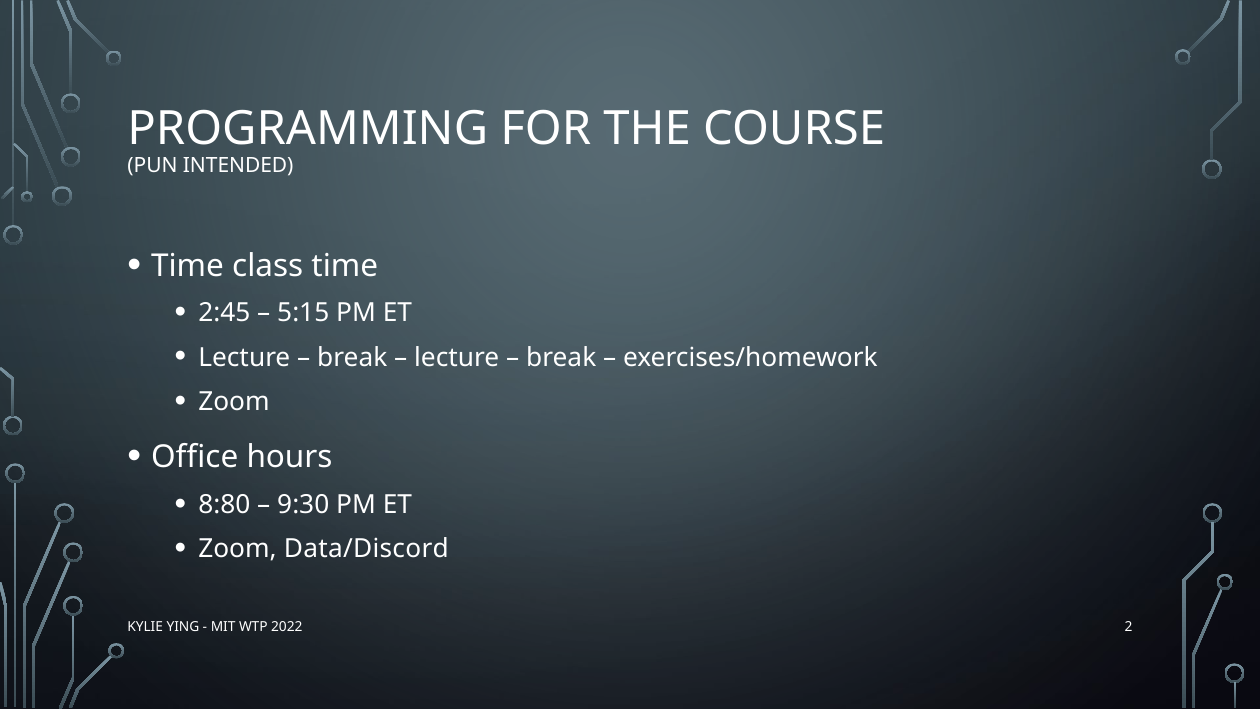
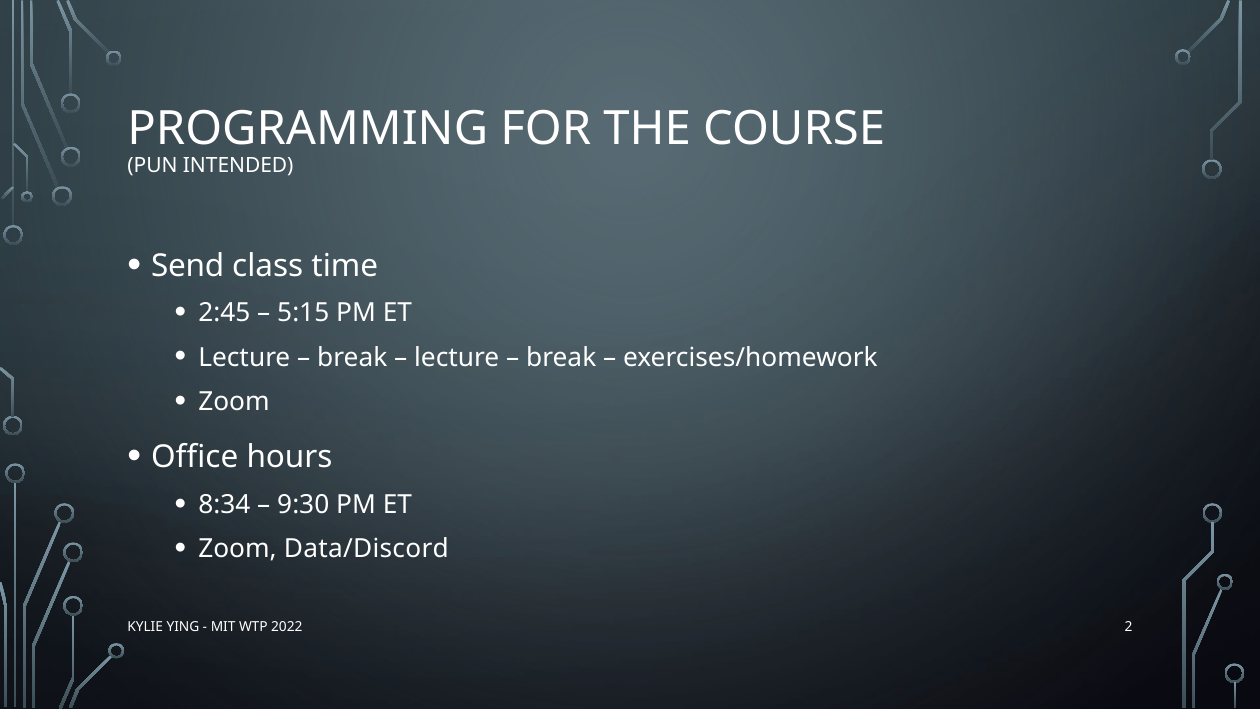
Time at (188, 266): Time -> Send
8:80: 8:80 -> 8:34
